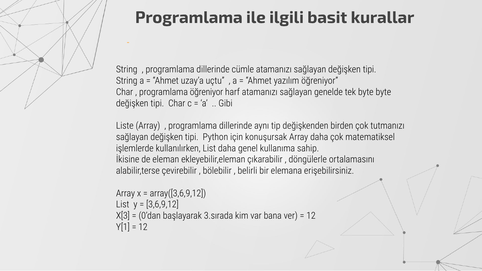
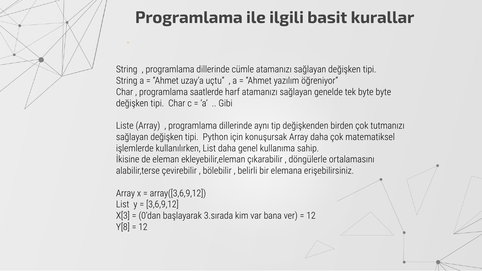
programlama öğreniyor: öğreniyor -> saatlerde
Y[1: Y[1 -> Y[8
